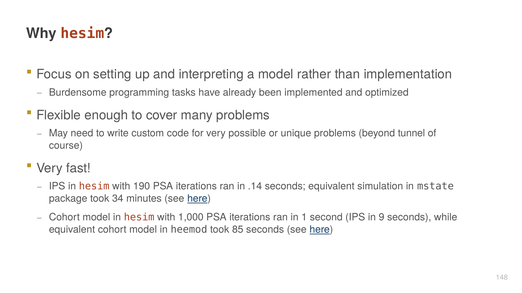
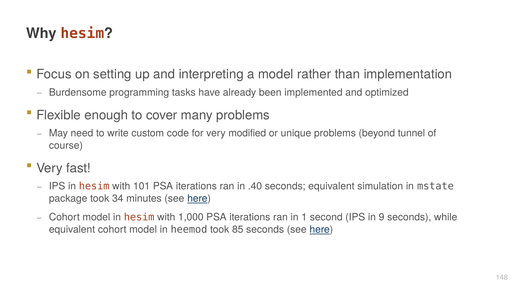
possible: possible -> modified
190: 190 -> 101
.14: .14 -> .40
